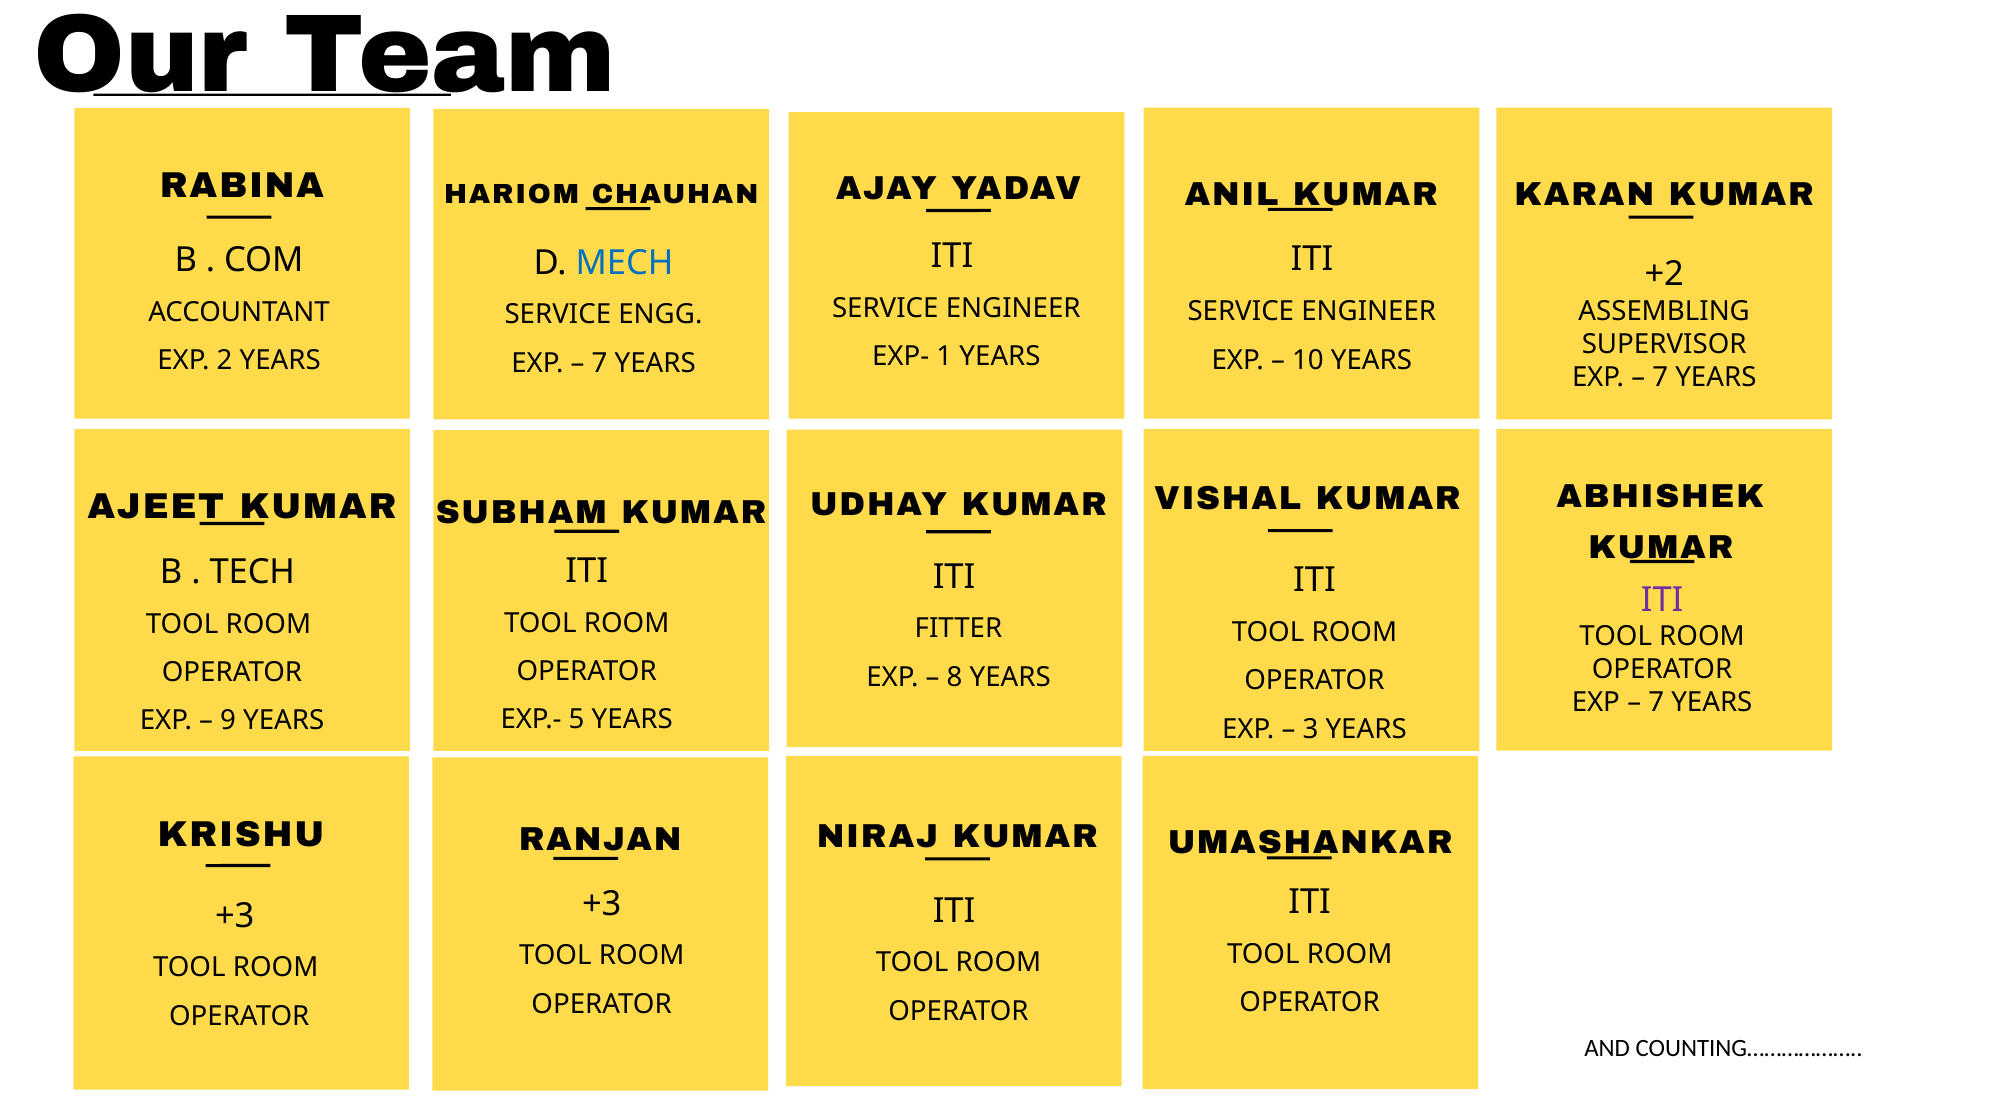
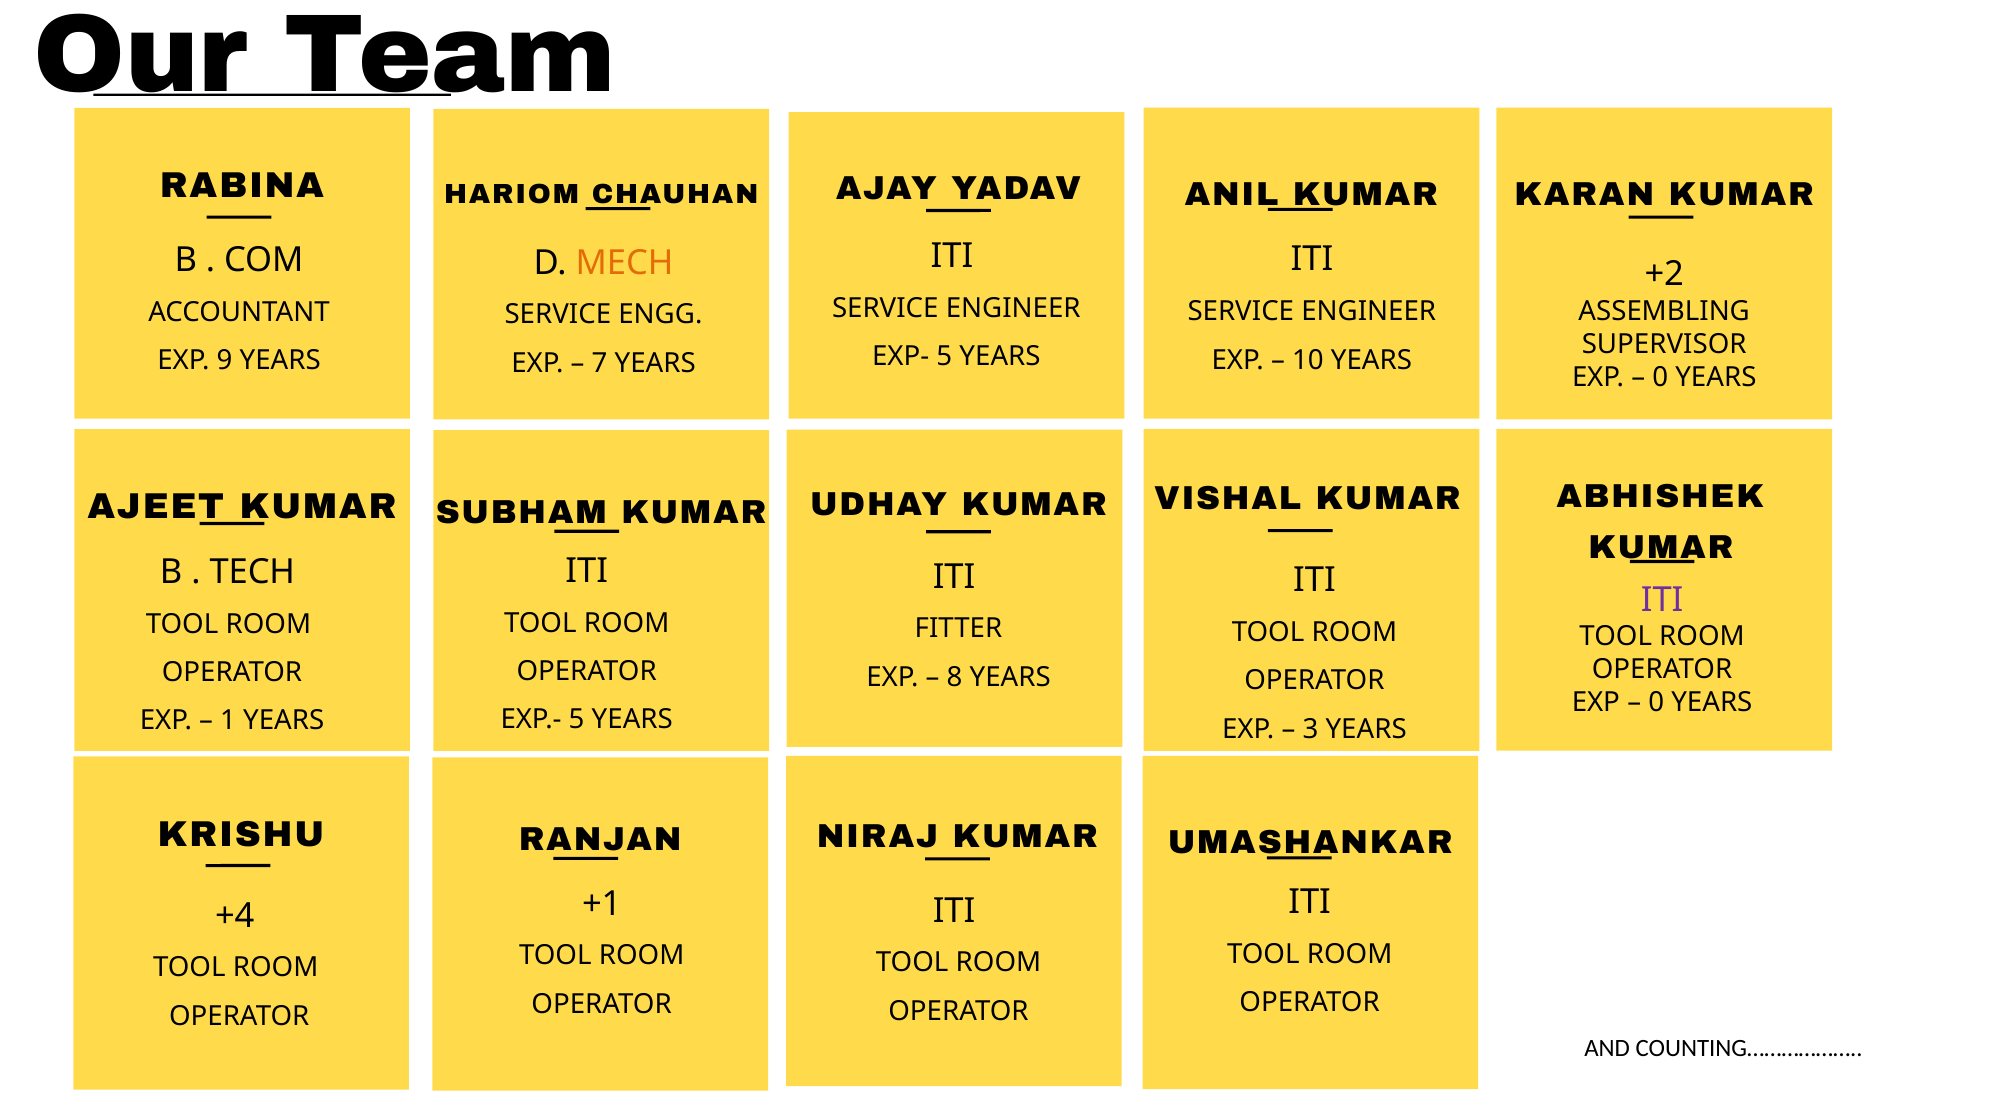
MECH colour: blue -> orange
EXP- 1: 1 -> 5
2: 2 -> 9
7 at (1660, 377): 7 -> 0
7 at (1656, 703): 7 -> 0
9: 9 -> 1
+3 at (602, 904): +3 -> +1
+3 at (235, 916): +3 -> +4
